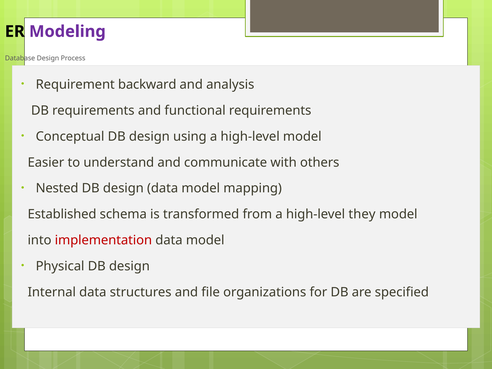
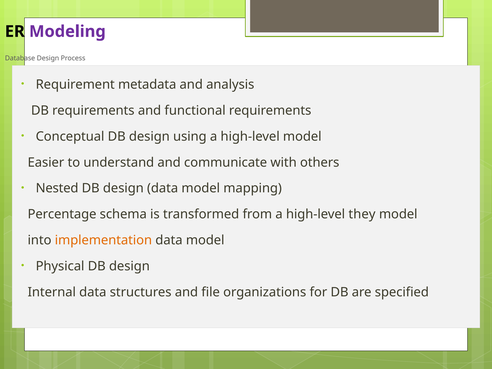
backward: backward -> metadata
Established: Established -> Percentage
implementation colour: red -> orange
